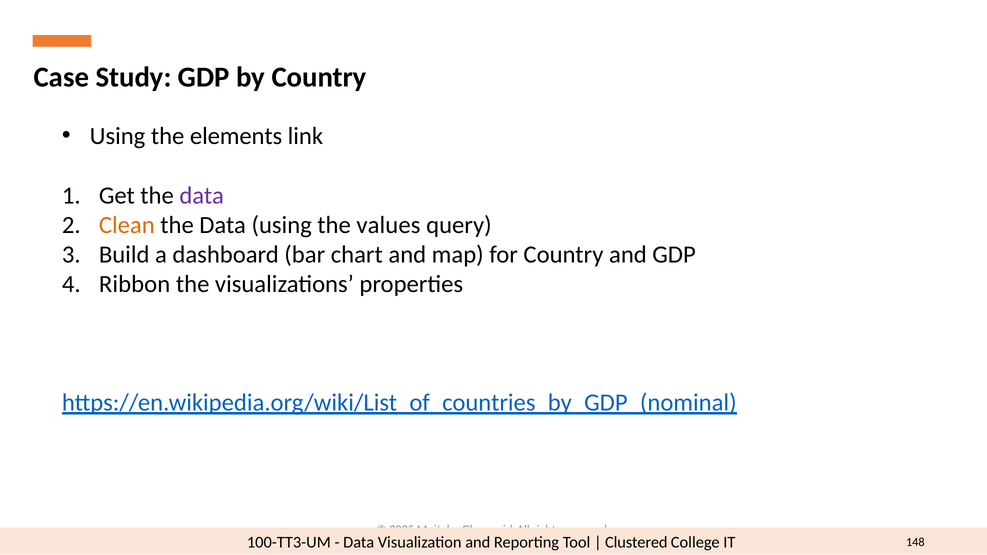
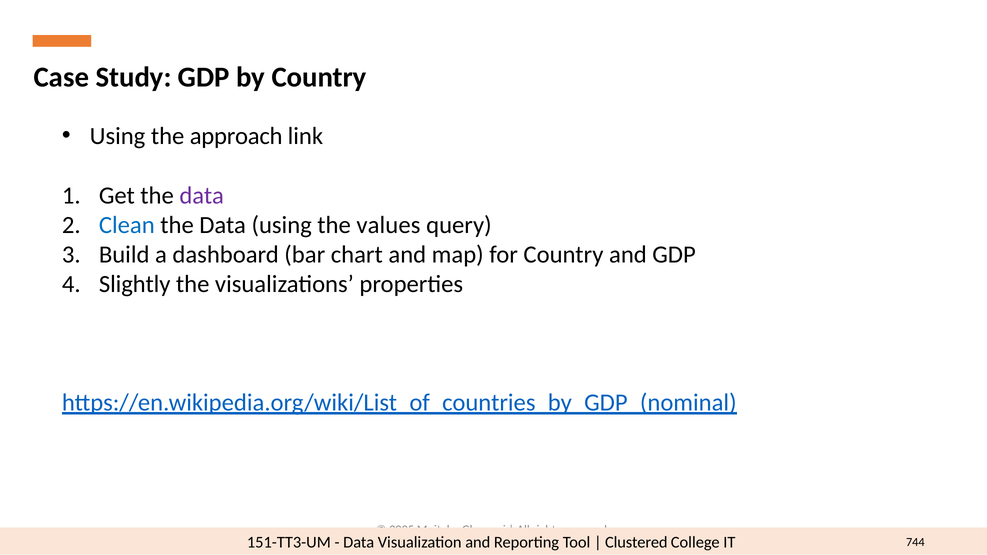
elements: elements -> approach
Clean colour: orange -> blue
Ribbon: Ribbon -> Slightly
100-TT3-UM: 100-TT3-UM -> 151-TT3-UM
148: 148 -> 744
